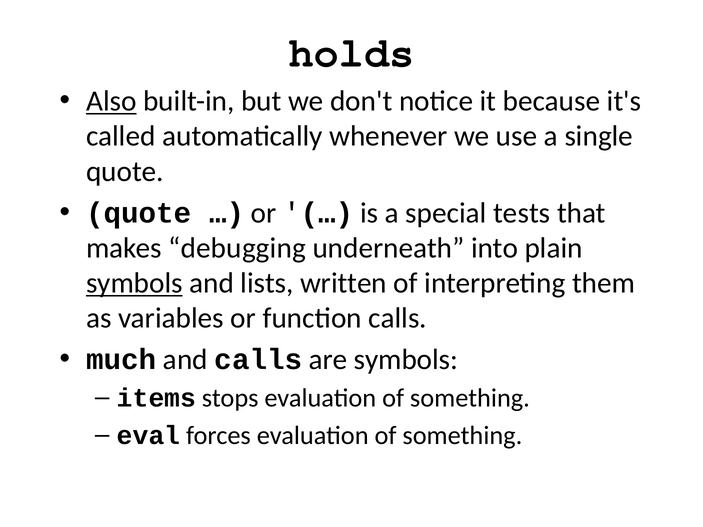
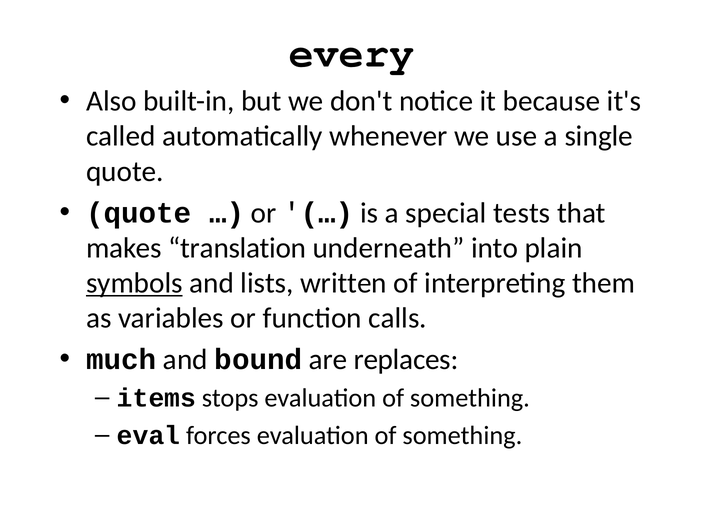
holds: holds -> every
Also underline: present -> none
debugging: debugging -> translation
and calls: calls -> bound
are symbols: symbols -> replaces
